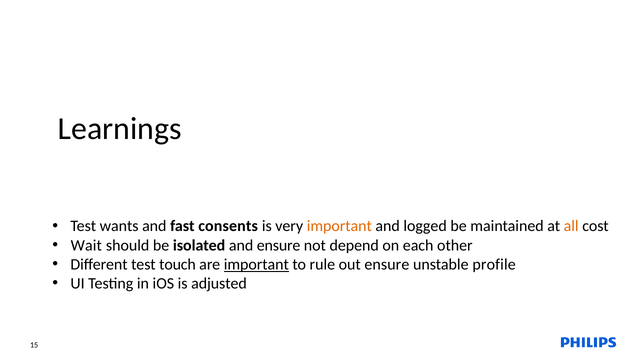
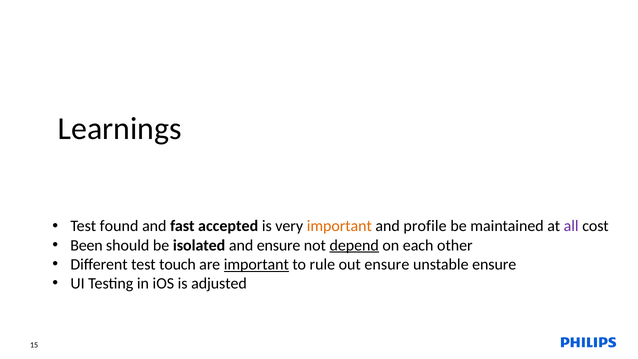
wants: wants -> found
consents: consents -> accepted
logged: logged -> profile
all colour: orange -> purple
Wait: Wait -> Been
depend underline: none -> present
unstable profile: profile -> ensure
